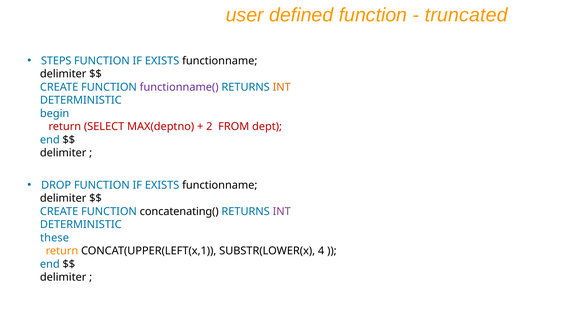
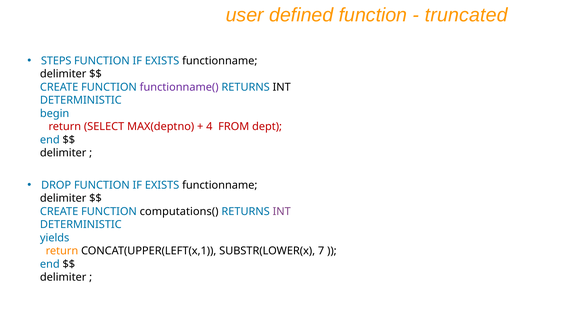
INT at (282, 87) colour: orange -> black
2: 2 -> 4
concatenating(: concatenating( -> computations(
these: these -> yields
4: 4 -> 7
